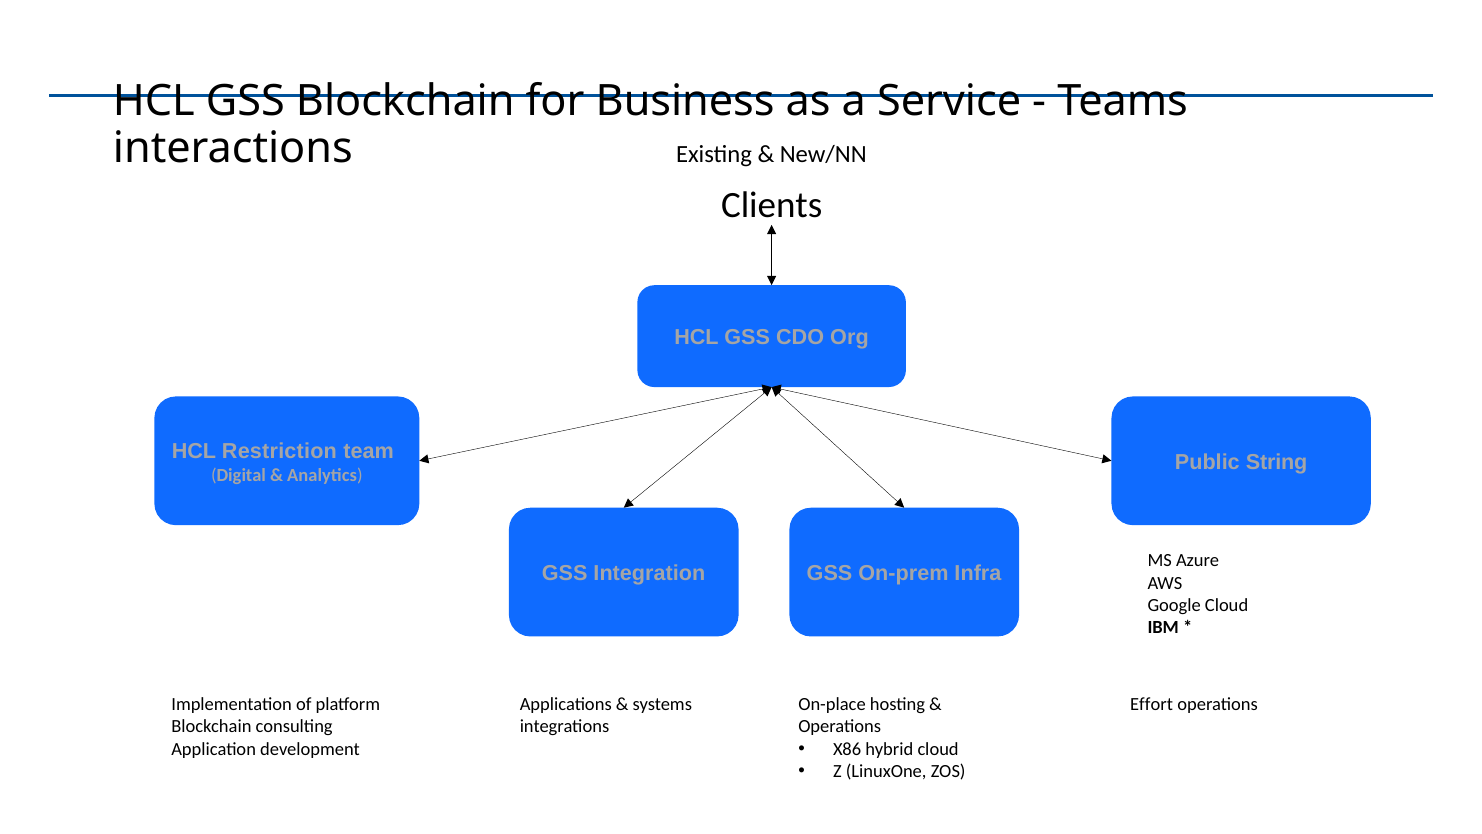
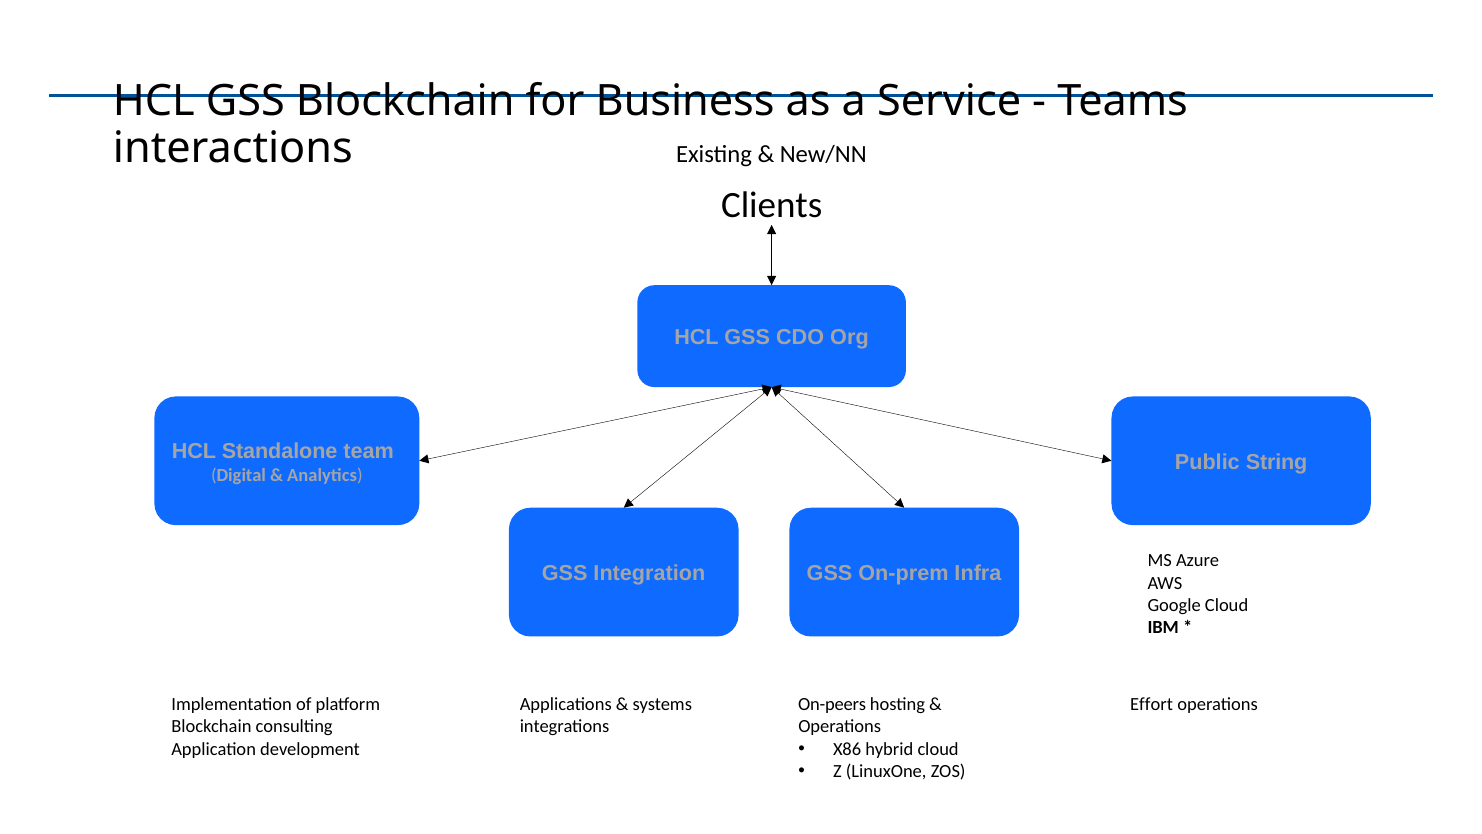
Restriction: Restriction -> Standalone
On-place: On-place -> On-peers
